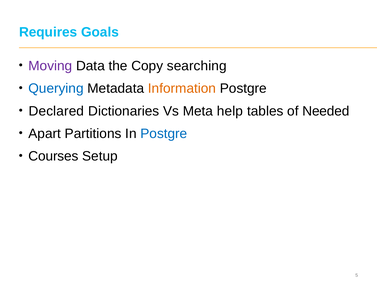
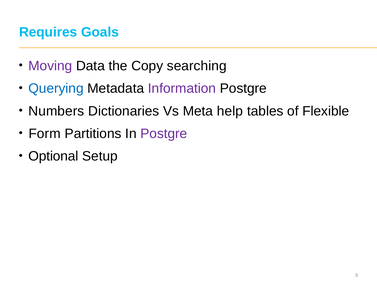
Information colour: orange -> purple
Declared: Declared -> Numbers
Needed: Needed -> Flexible
Apart: Apart -> Form
Postgre at (164, 134) colour: blue -> purple
Courses: Courses -> Optional
